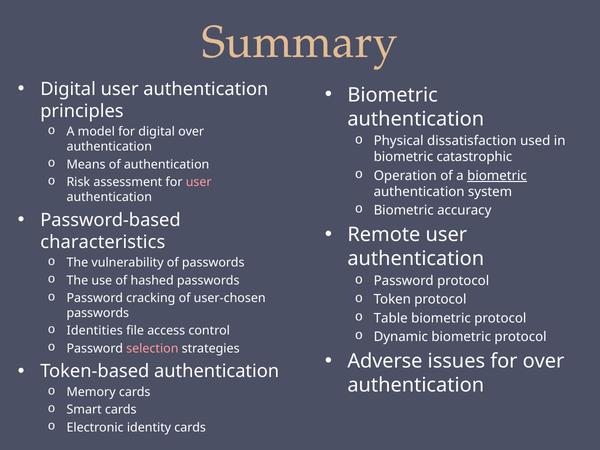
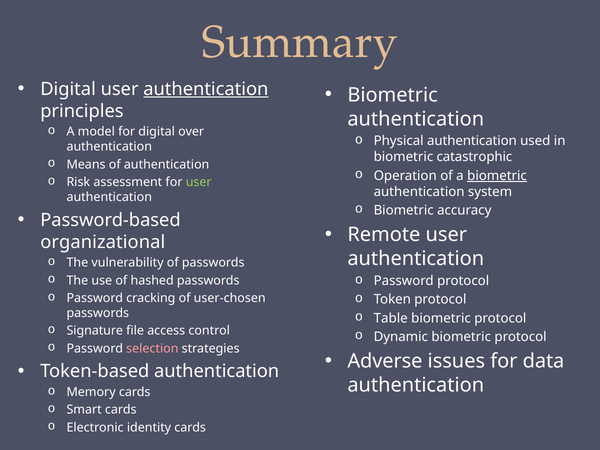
authentication at (206, 89) underline: none -> present
Physical dissatisfaction: dissatisfaction -> authentication
user at (199, 182) colour: pink -> light green
characteristics: characteristics -> organizational
Identities: Identities -> Signature
for over: over -> data
